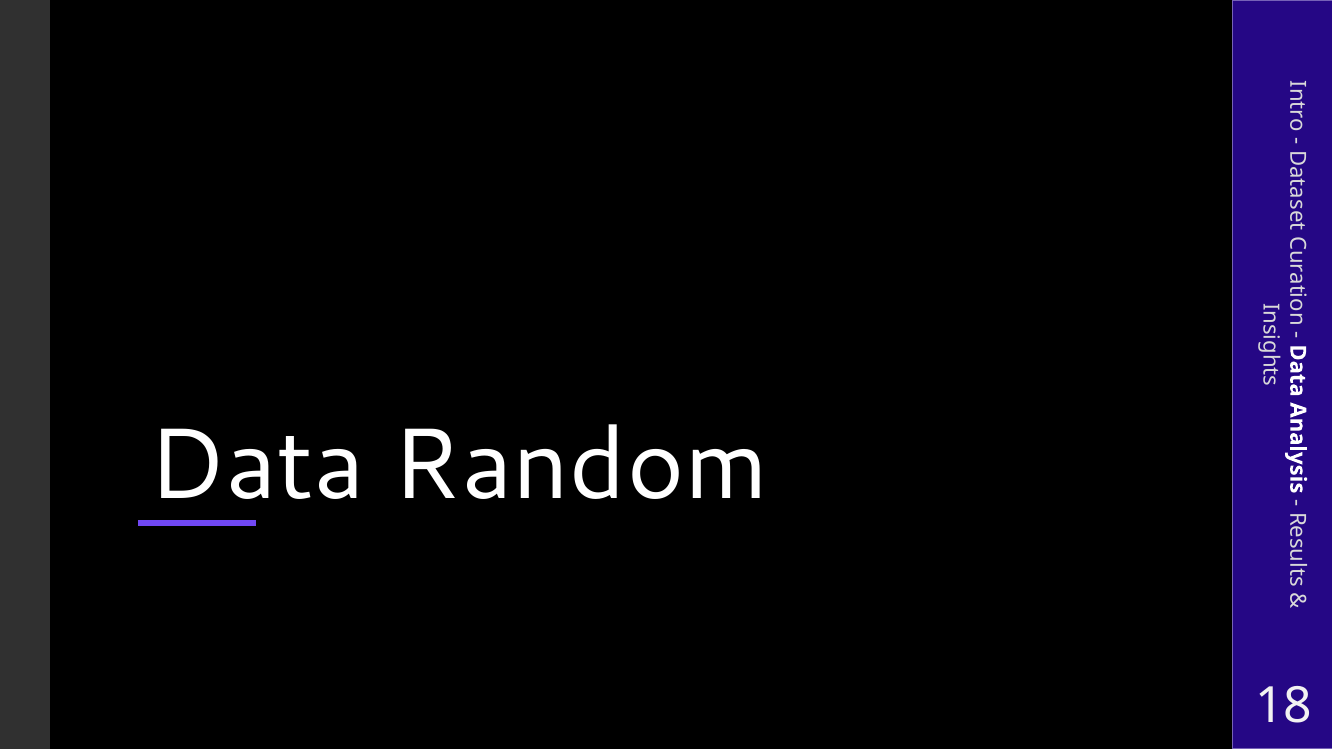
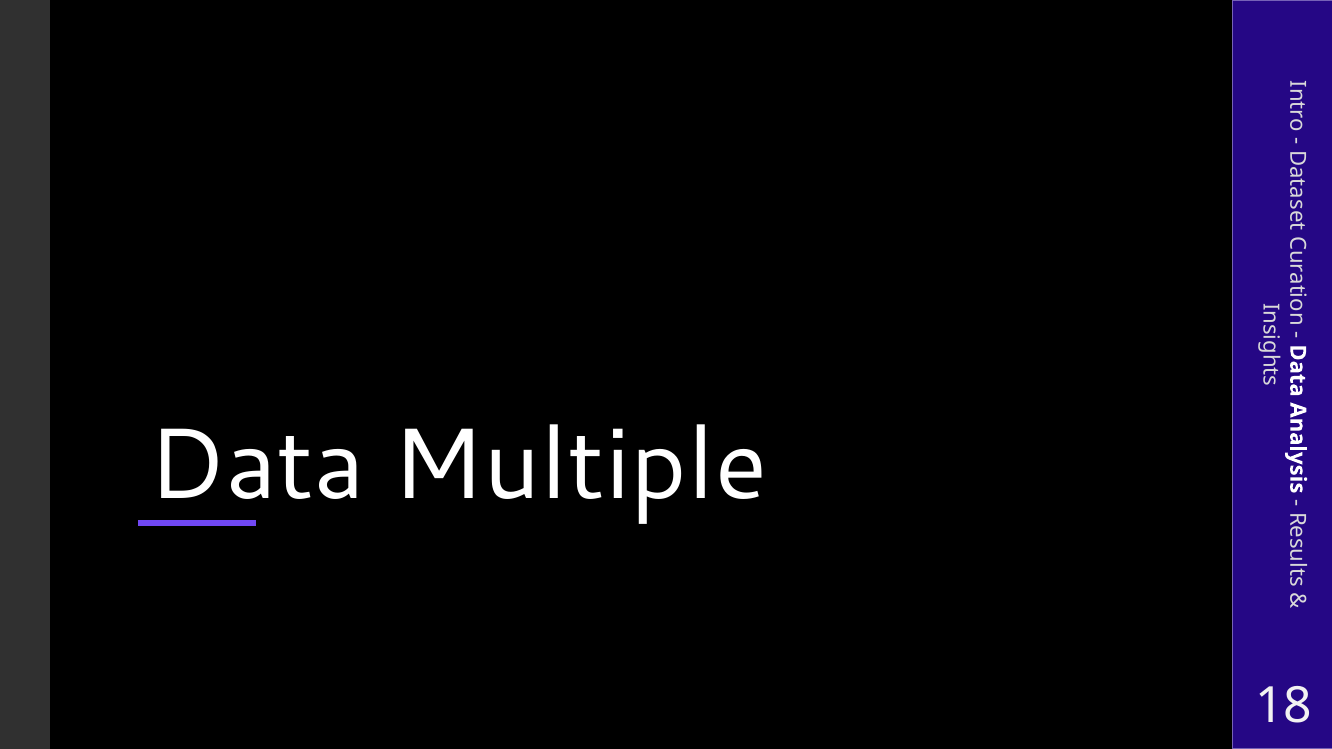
Random: Random -> Multiple
